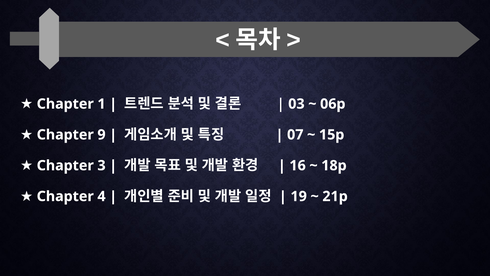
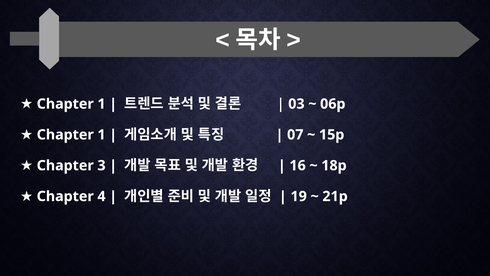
9 at (102, 135): 9 -> 1
